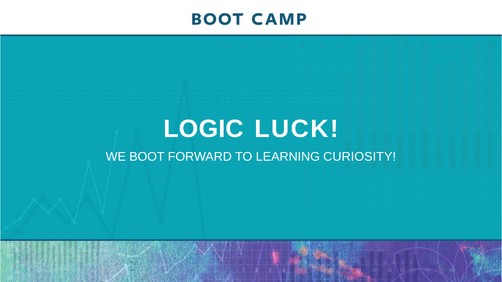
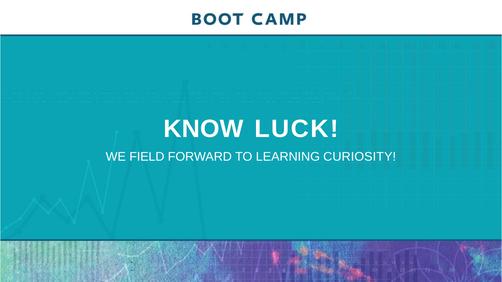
LOGIC: LOGIC -> KNOW
BOOT: BOOT -> FIELD
